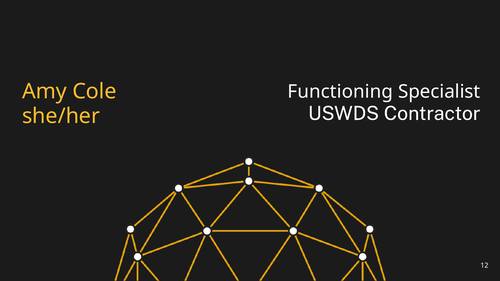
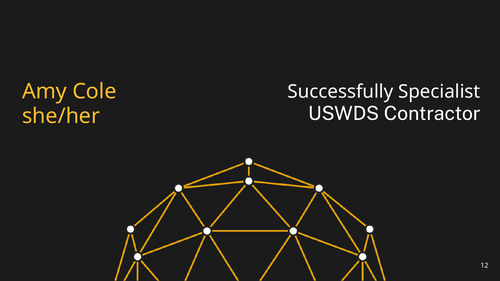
Functioning: Functioning -> Successfully
